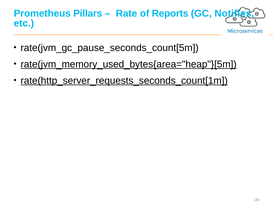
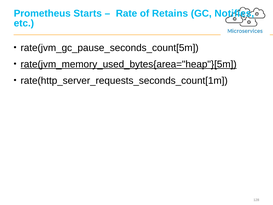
Pillars: Pillars -> Starts
Reports: Reports -> Retains
rate(http_server_requests_seconds_count[1m underline: present -> none
